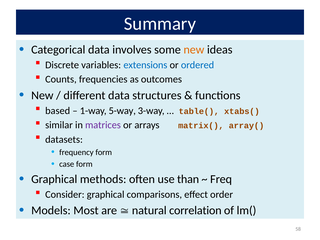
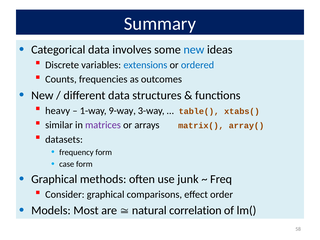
new at (194, 50) colour: orange -> blue
based: based -> heavy
5-way: 5-way -> 9-way
than: than -> junk
